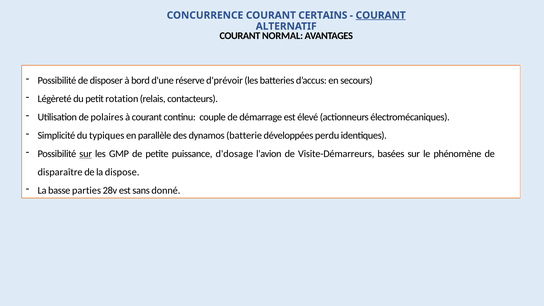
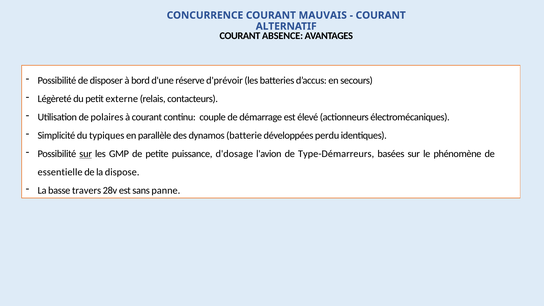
CERTAINS: CERTAINS -> MAUVAIS
COURANT at (381, 15) underline: present -> none
NORMAL: NORMAL -> ABSENCE
rotation: rotation -> externe
Visite-Démarreurs: Visite-Démarreurs -> Type-Démarreurs
disparaître: disparaître -> essentielle
parties: parties -> travers
donné: donné -> panne
